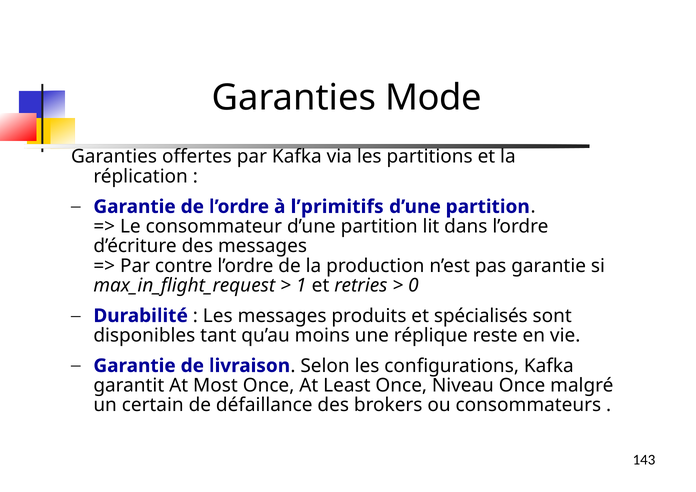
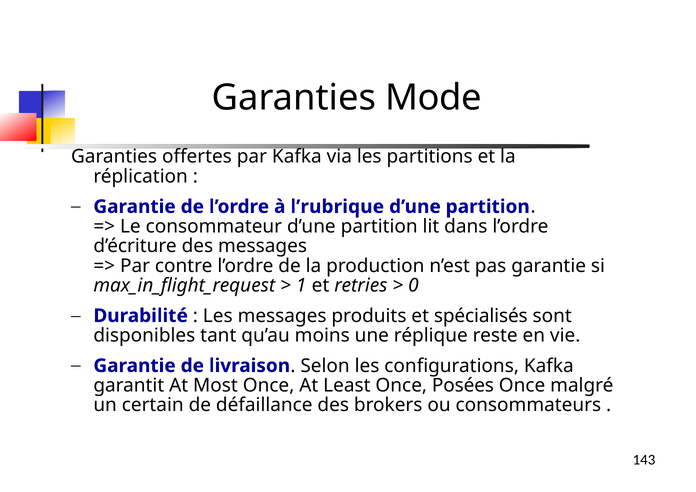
l’primitifs: l’primitifs -> l’rubrique
Niveau: Niveau -> Posées
